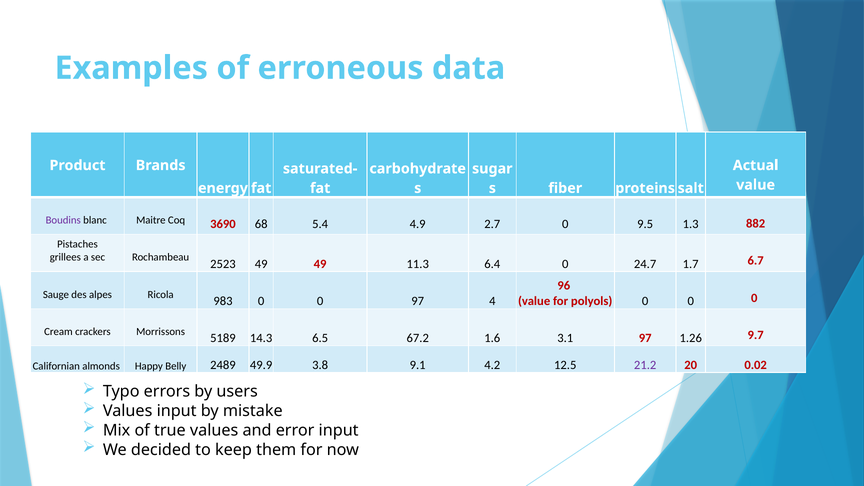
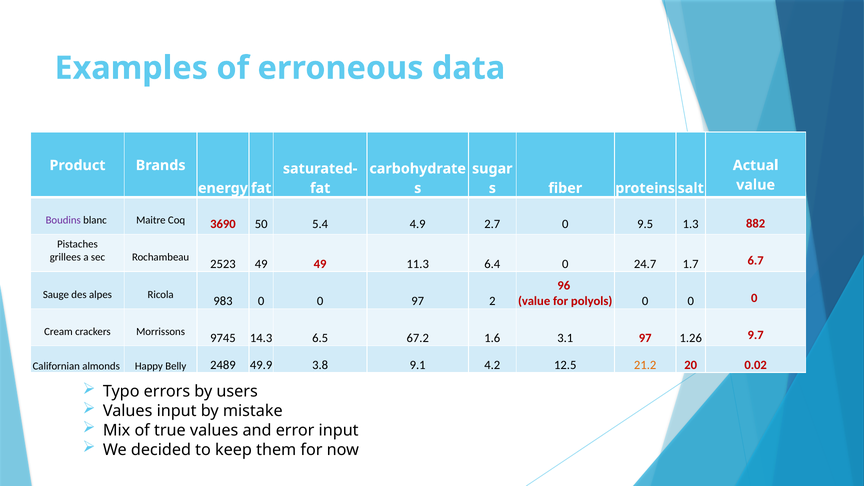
68: 68 -> 50
4: 4 -> 2
5189: 5189 -> 9745
21.2 colour: purple -> orange
